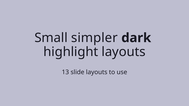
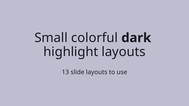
simpler: simpler -> colorful
